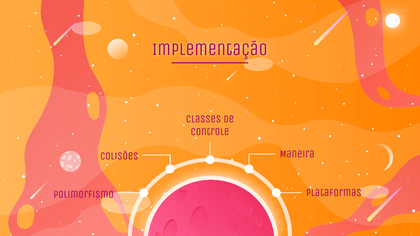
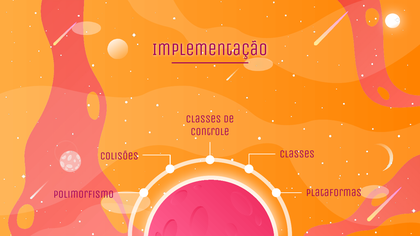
Maneira at (297, 154): Maneira -> Classes
